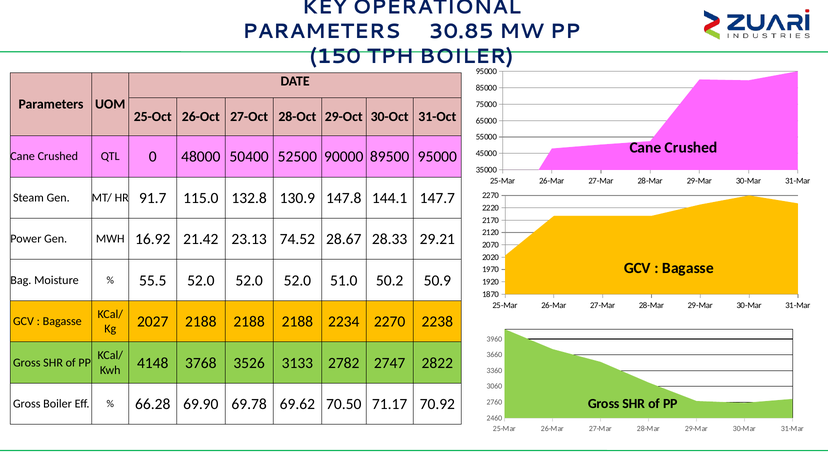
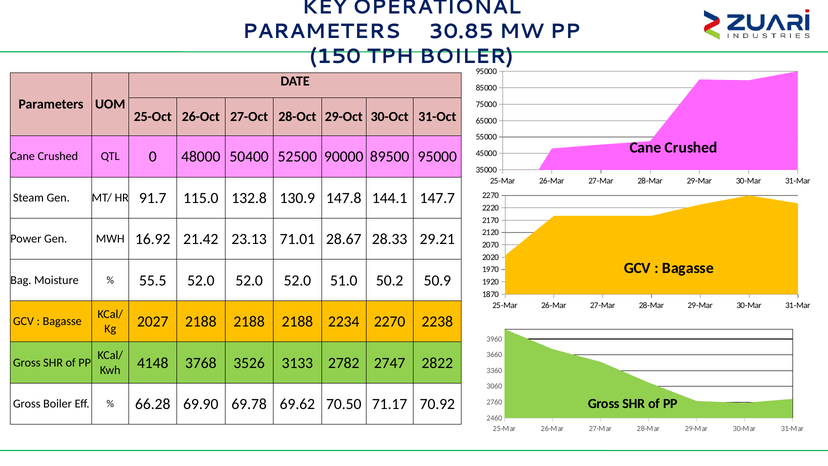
74.52: 74.52 -> 71.01
